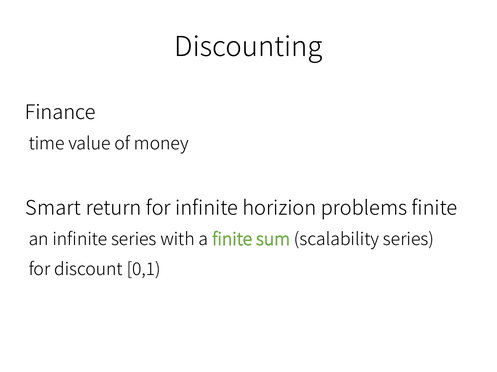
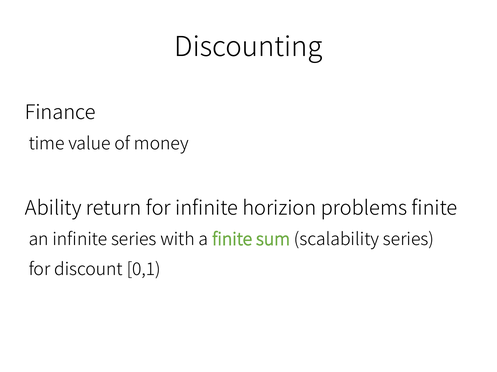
Smart: Smart -> Ability
